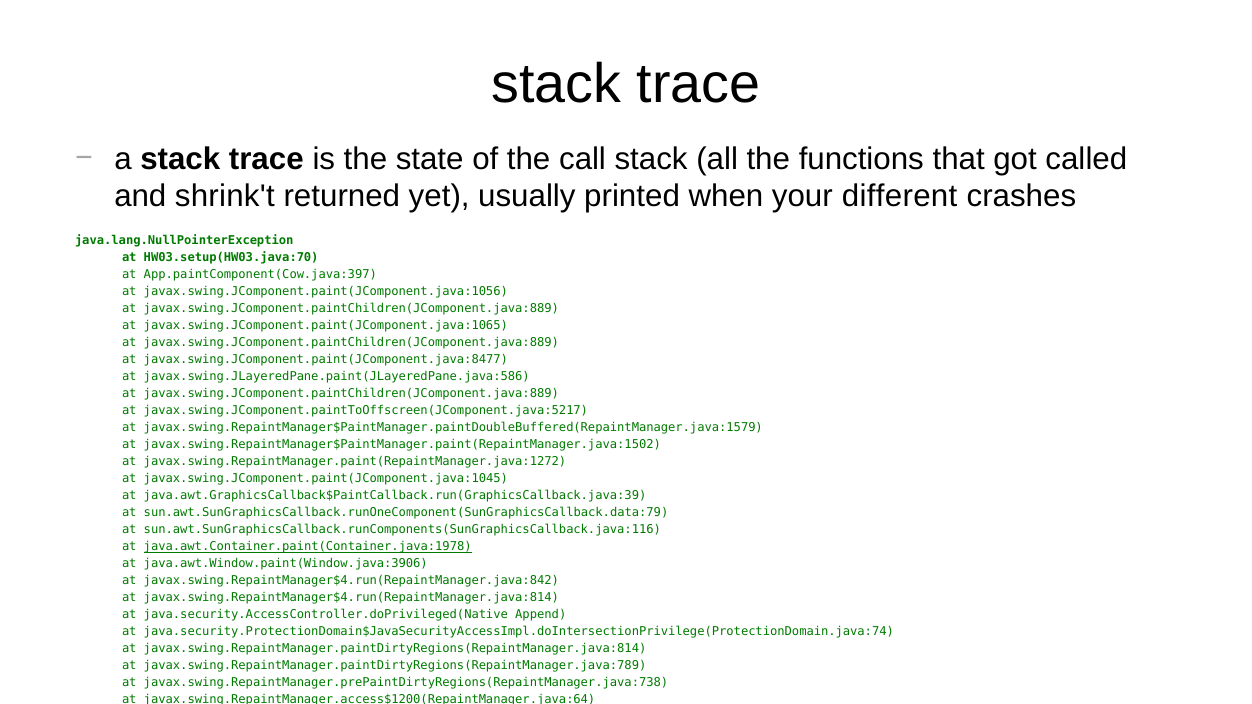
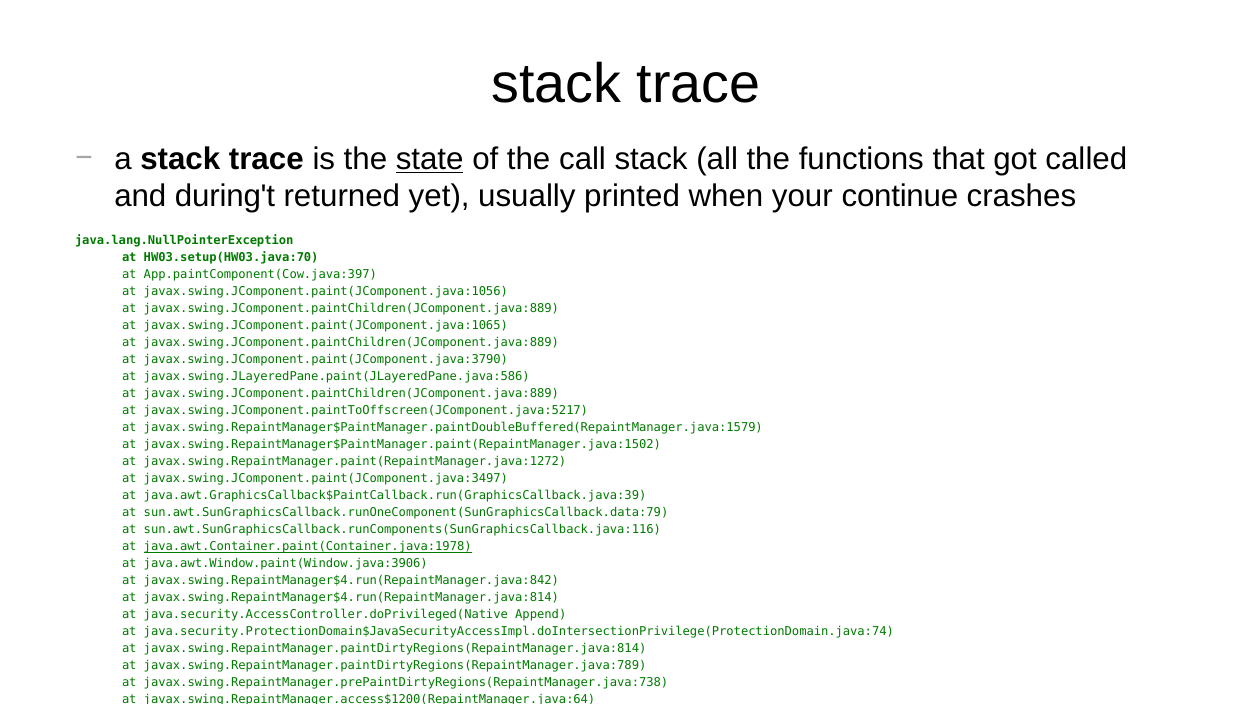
state underline: none -> present
shrink't: shrink't -> during't
different: different -> continue
javax.swing.JComponent.paint(JComponent.java:8477: javax.swing.JComponent.paint(JComponent.java:8477 -> javax.swing.JComponent.paint(JComponent.java:3790
javax.swing.JComponent.paint(JComponent.java:1045: javax.swing.JComponent.paint(JComponent.java:1045 -> javax.swing.JComponent.paint(JComponent.java:3497
